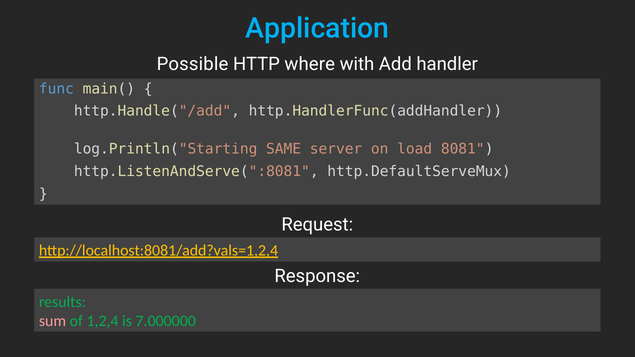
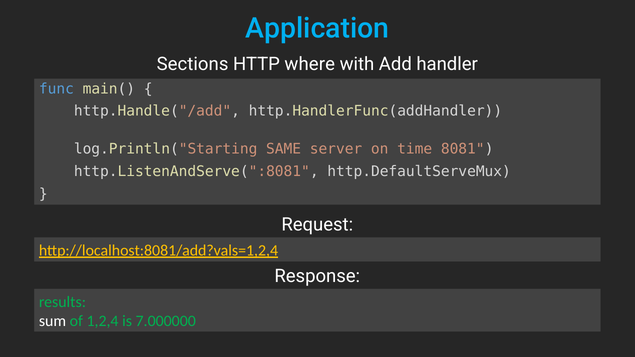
Possible: Possible -> Sections
load: load -> time
sum colour: pink -> white
